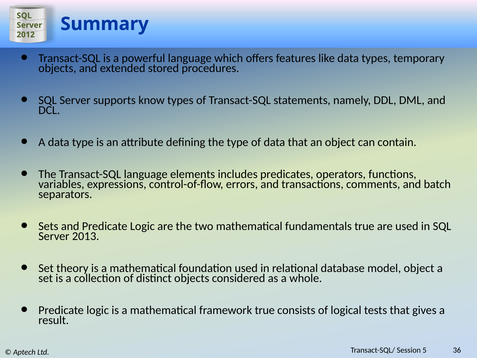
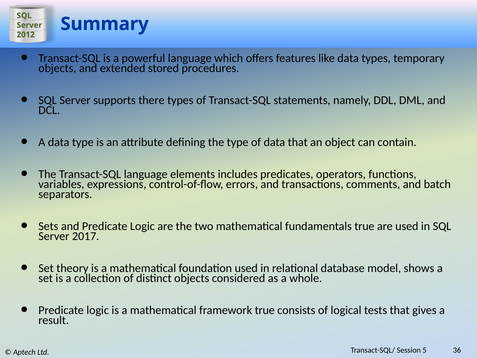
know: know -> there
2013: 2013 -> 2017
model object: object -> shows
